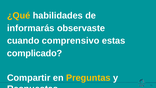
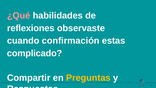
¿Qué colour: yellow -> pink
informarás: informarás -> reflexiones
comprensivo: comprensivo -> confirmación
